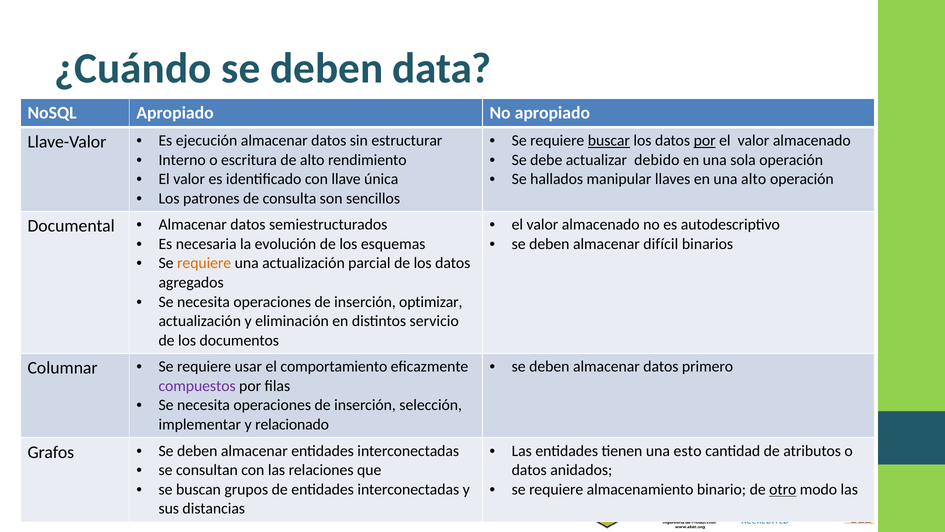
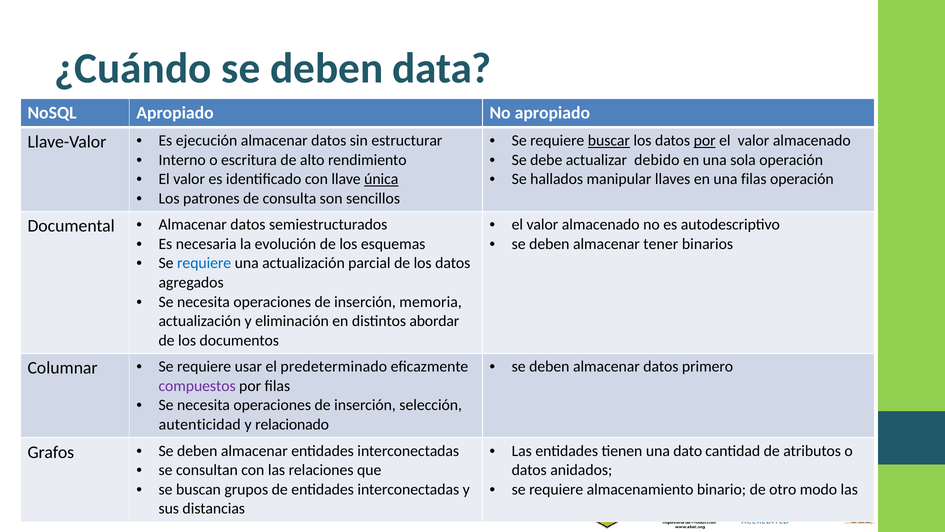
única underline: none -> present
una alto: alto -> filas
difícil: difícil -> tener
requiere at (204, 263) colour: orange -> blue
optimizar: optimizar -> memoria
servicio: servicio -> abordar
comportamiento: comportamiento -> predeterminado
implementar: implementar -> autenticidad
esto: esto -> dato
otro underline: present -> none
